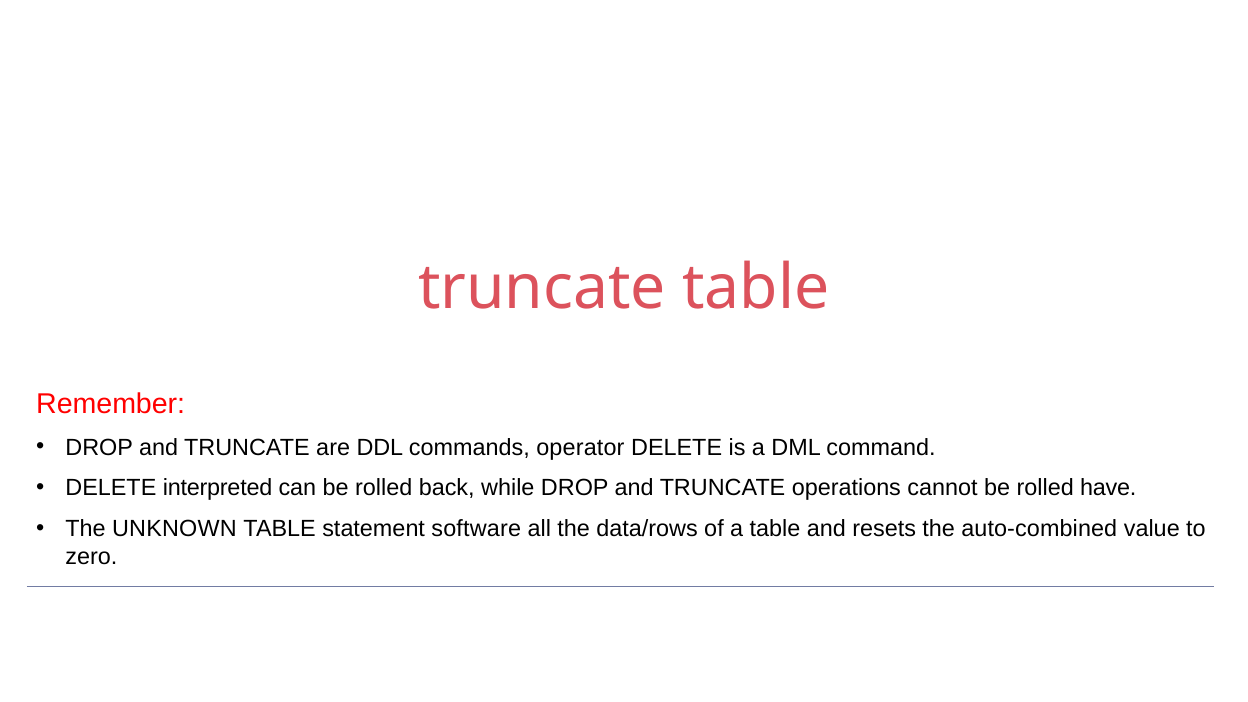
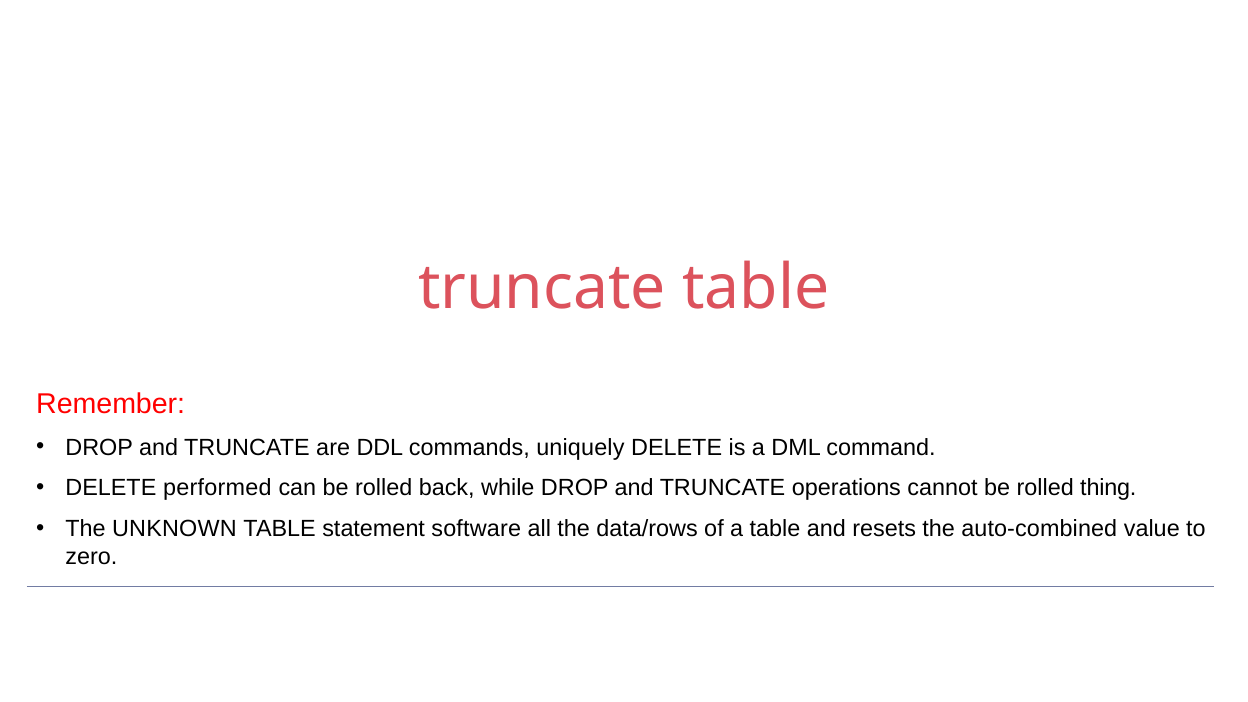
operator: operator -> uniquely
interpreted: interpreted -> performed
have: have -> thing
